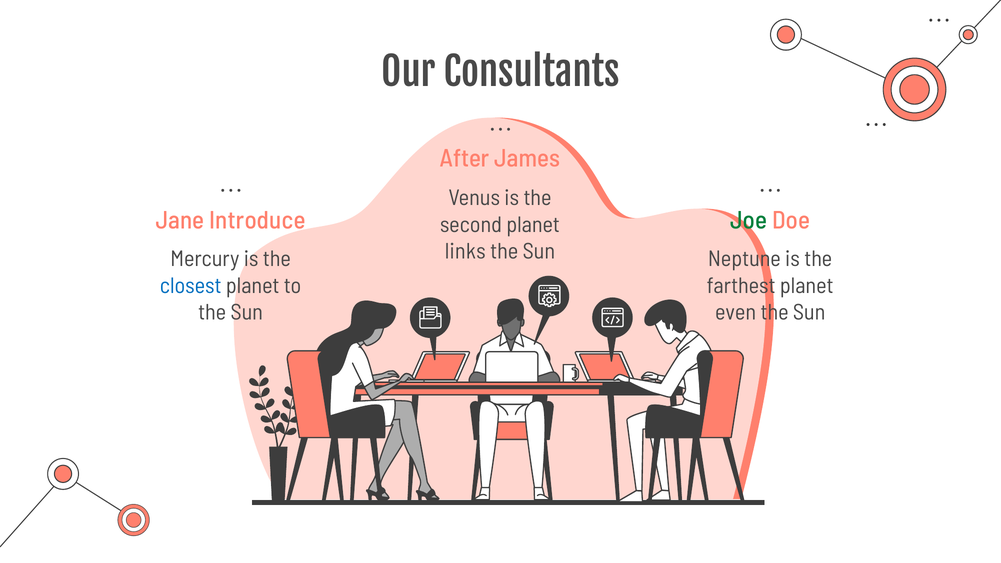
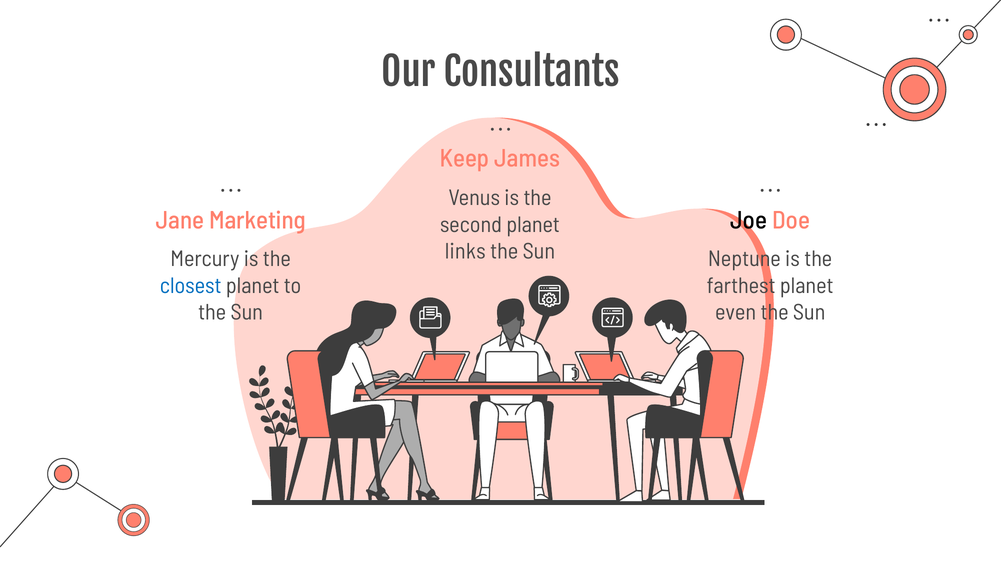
After: After -> Keep
Introduce: Introduce -> Marketing
Joe colour: green -> black
